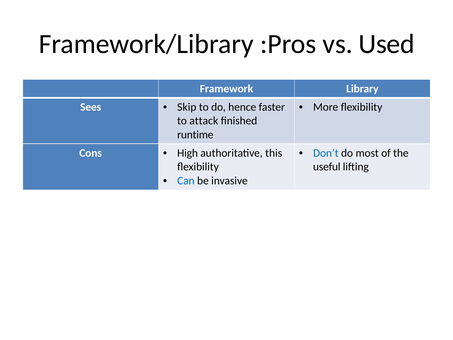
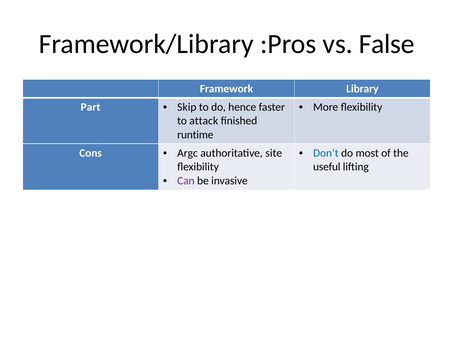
Used: Used -> False
Sees: Sees -> Part
High: High -> Argc
this: this -> site
Can colour: blue -> purple
